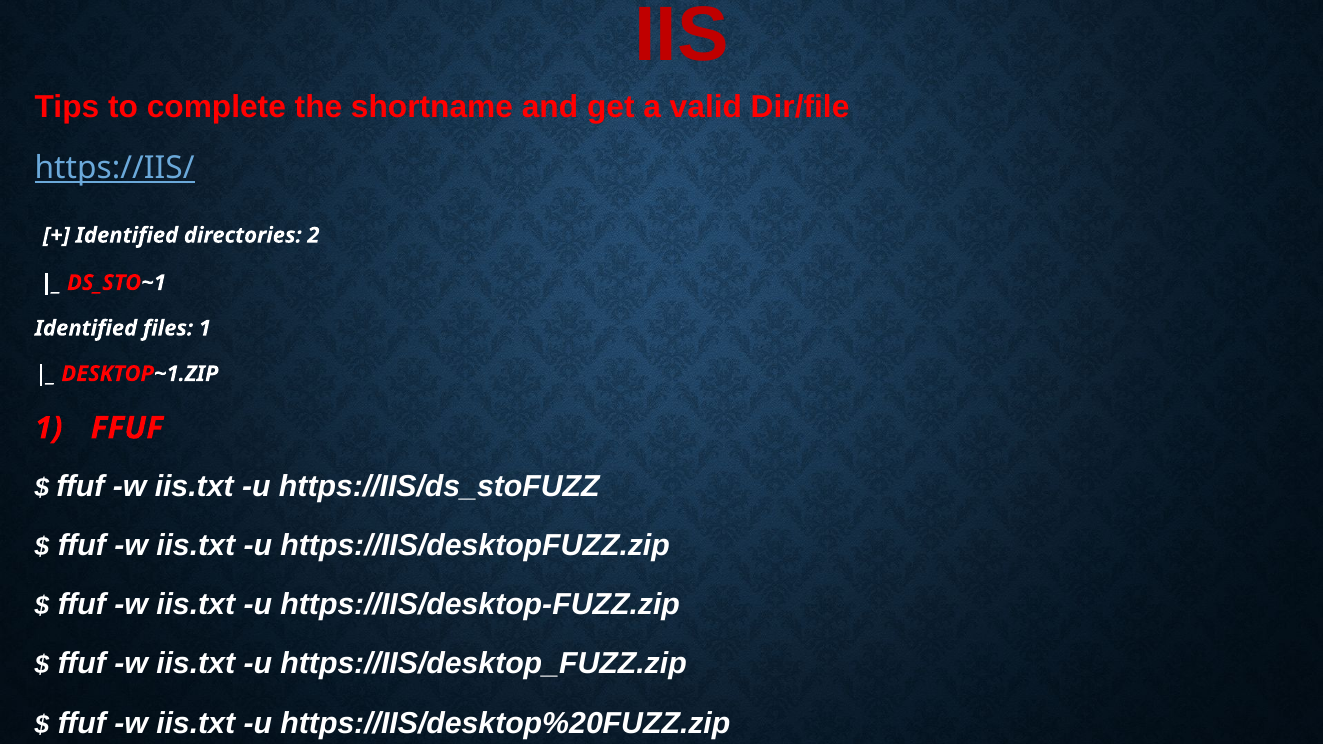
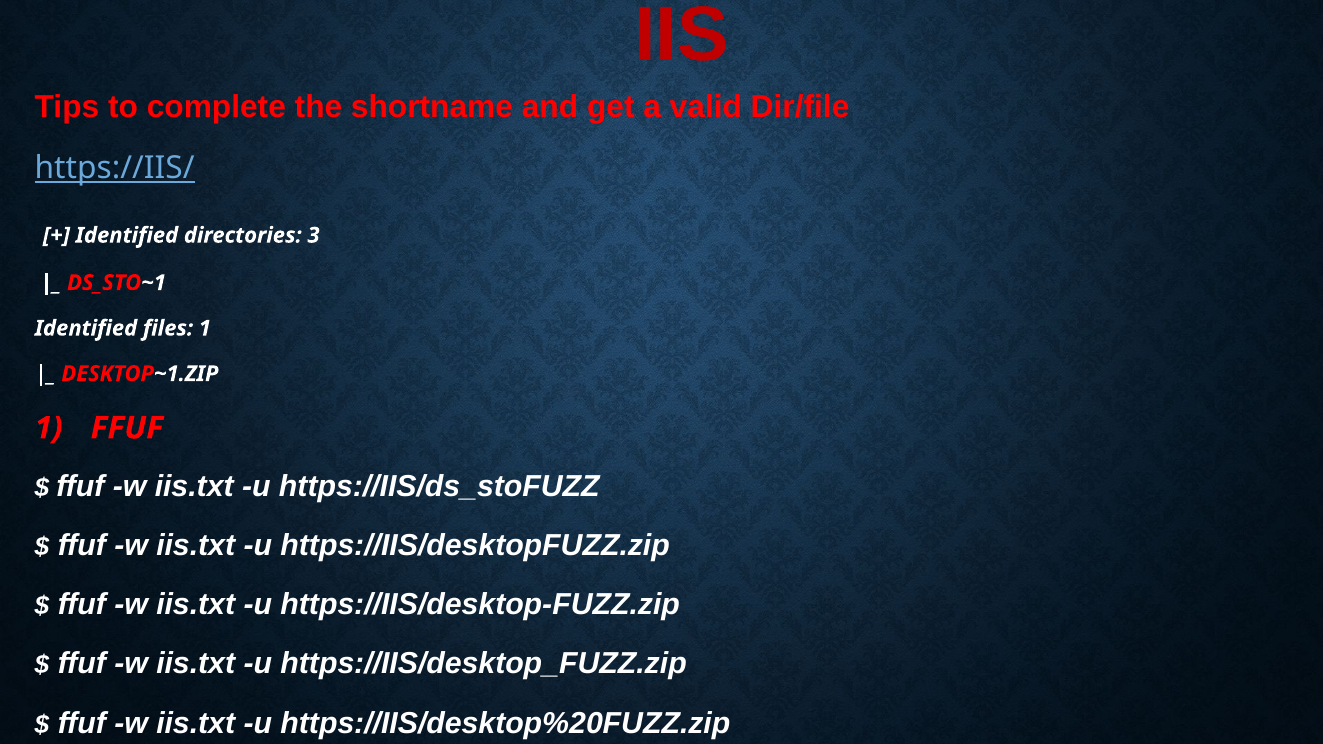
2: 2 -> 3
